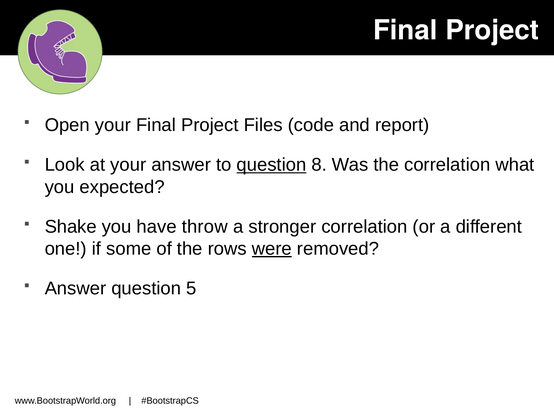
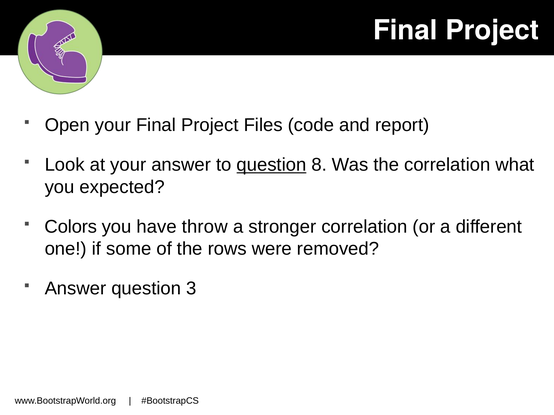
Shake: Shake -> Colors
were underline: present -> none
5: 5 -> 3
